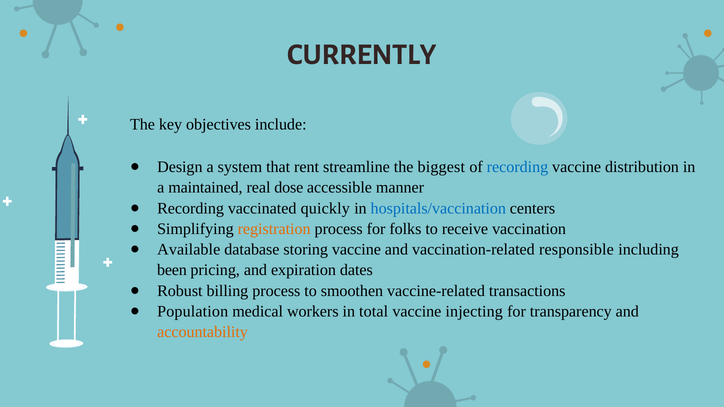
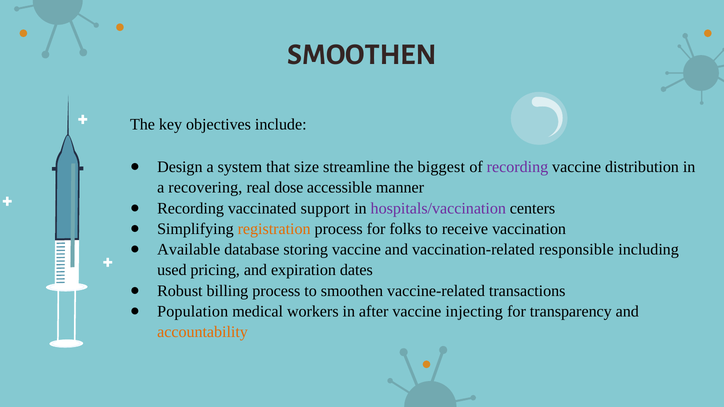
CURRENTLY at (362, 54): CURRENTLY -> SMOOTHEN
rent: rent -> size
recording at (517, 167) colour: blue -> purple
maintained: maintained -> recovering
quickly: quickly -> support
hospitals/vaccination colour: blue -> purple
been: been -> used
total: total -> after
